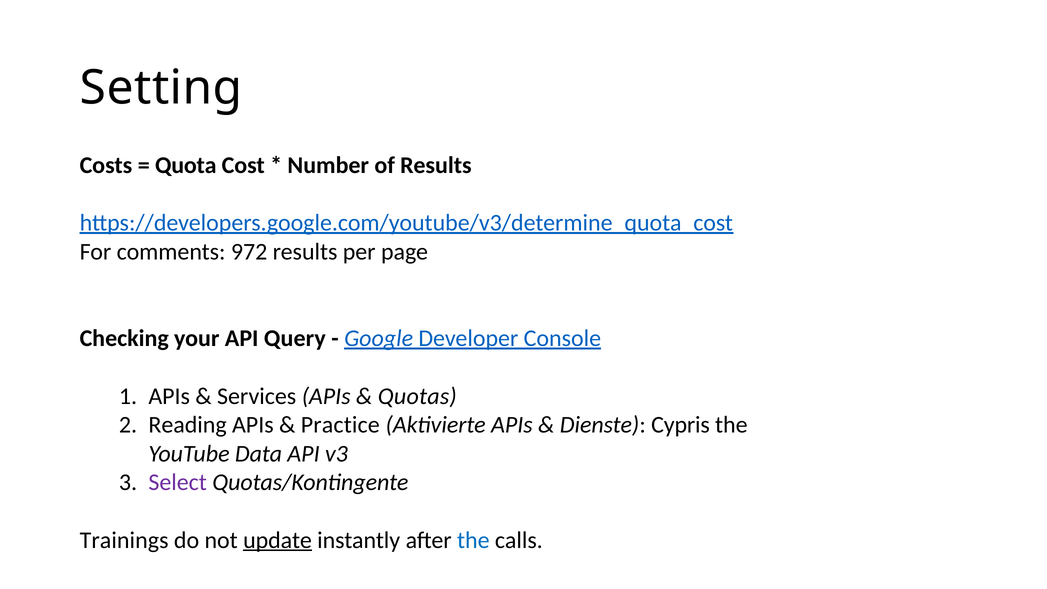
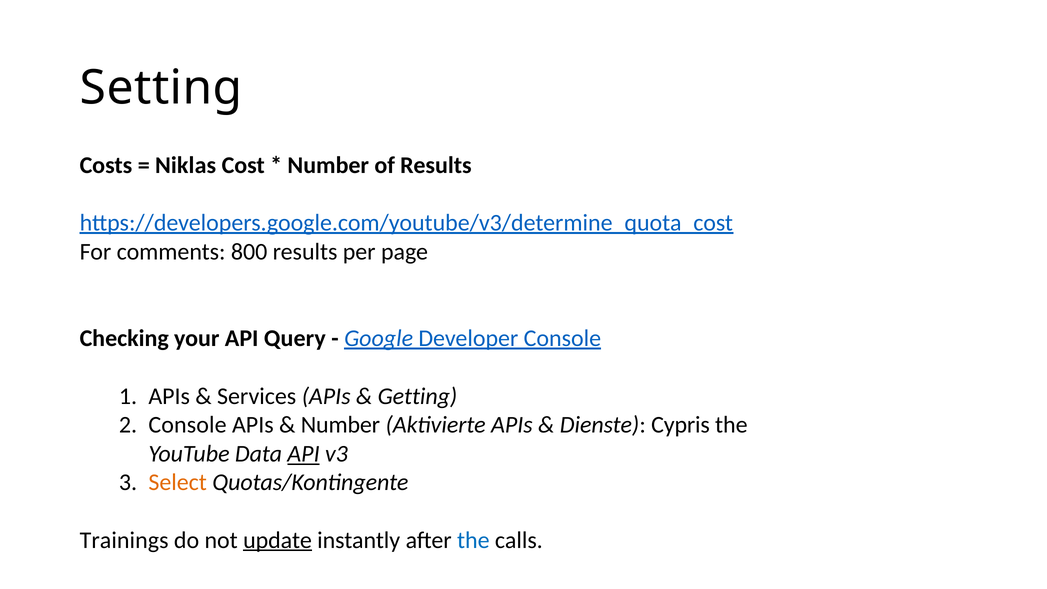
Quota: Quota -> Niklas
972: 972 -> 800
Quotas: Quotas -> Getting
Reading at (188, 425): Reading -> Console
Practice at (340, 425): Practice -> Number
API at (304, 454) underline: none -> present
Select colour: purple -> orange
